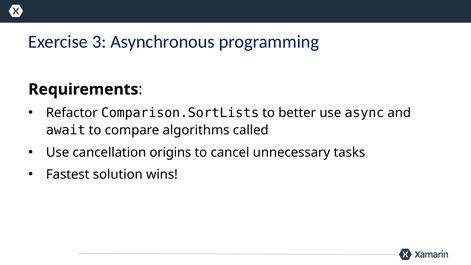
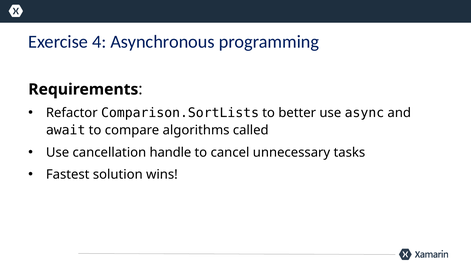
3: 3 -> 4
origins: origins -> handle
